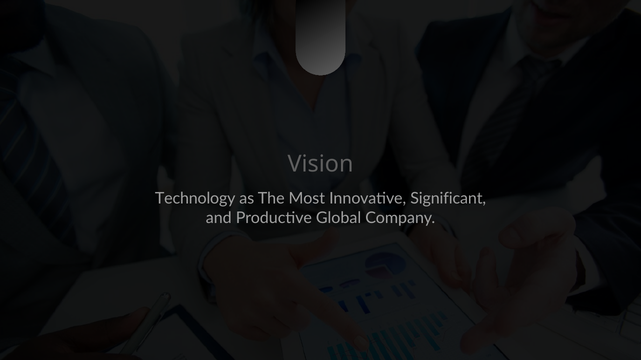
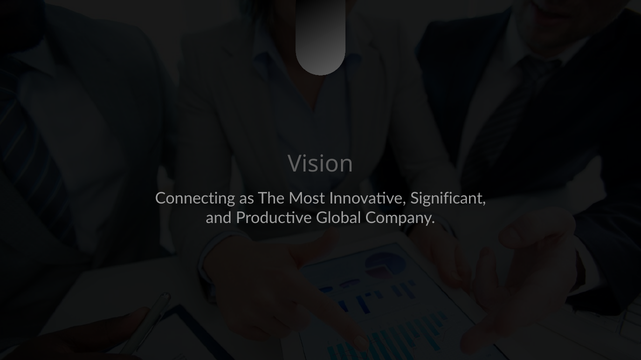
Technology: Technology -> Connecting
